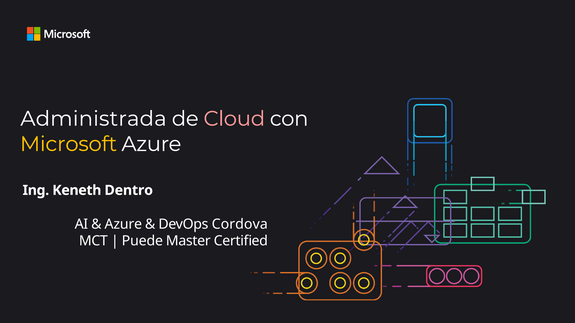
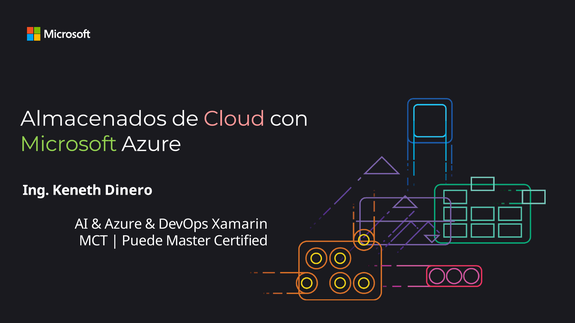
Administrada: Administrada -> Almacenados
Microsoft colour: yellow -> light green
Dentro: Dentro -> Dinero
Cordova: Cordova -> Xamarin
